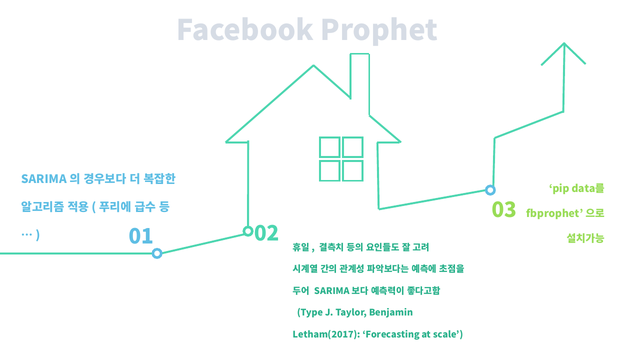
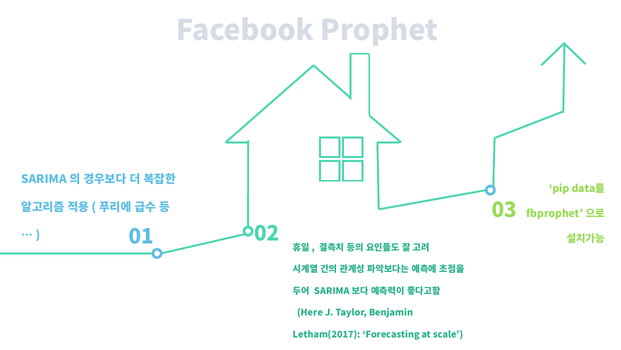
Type: Type -> Here
